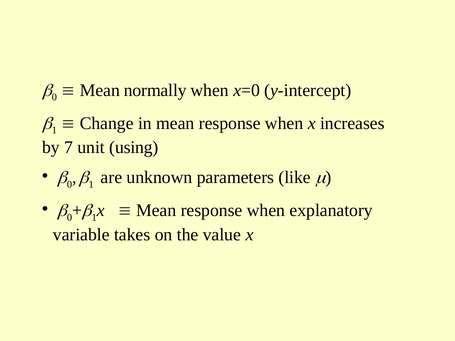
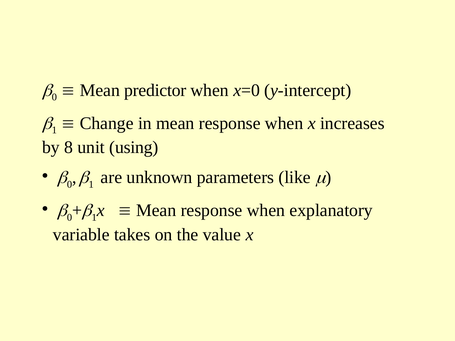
normally: normally -> predictor
7: 7 -> 8
